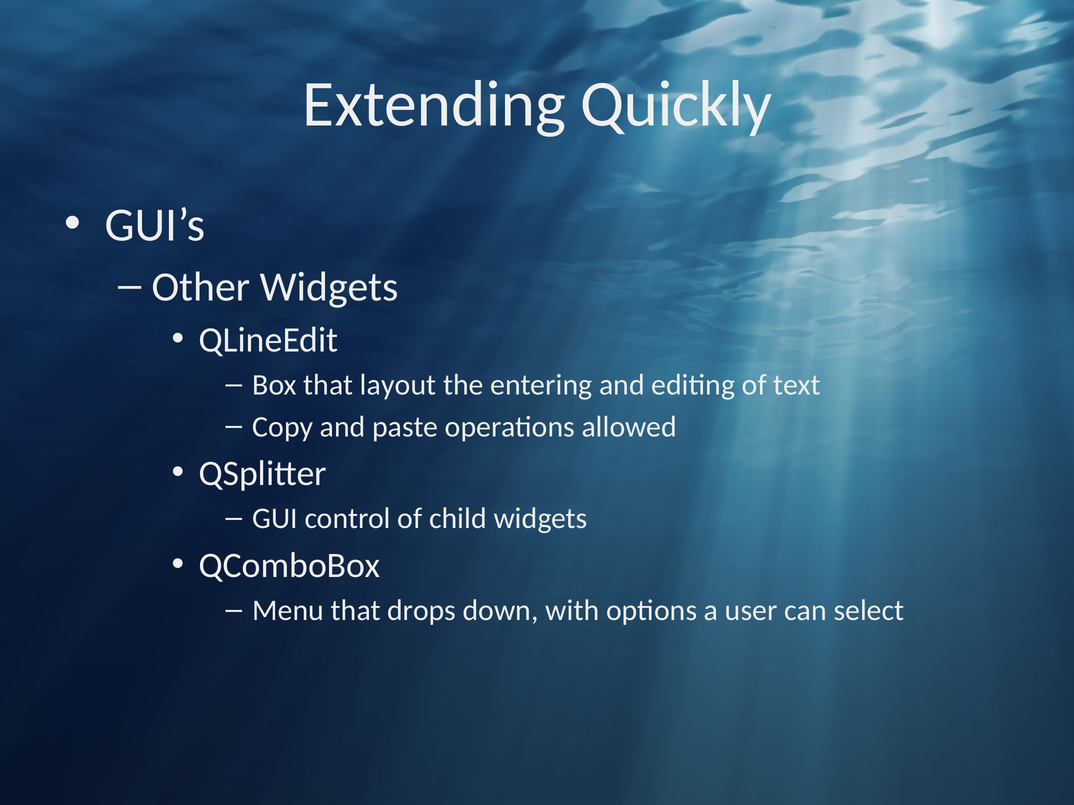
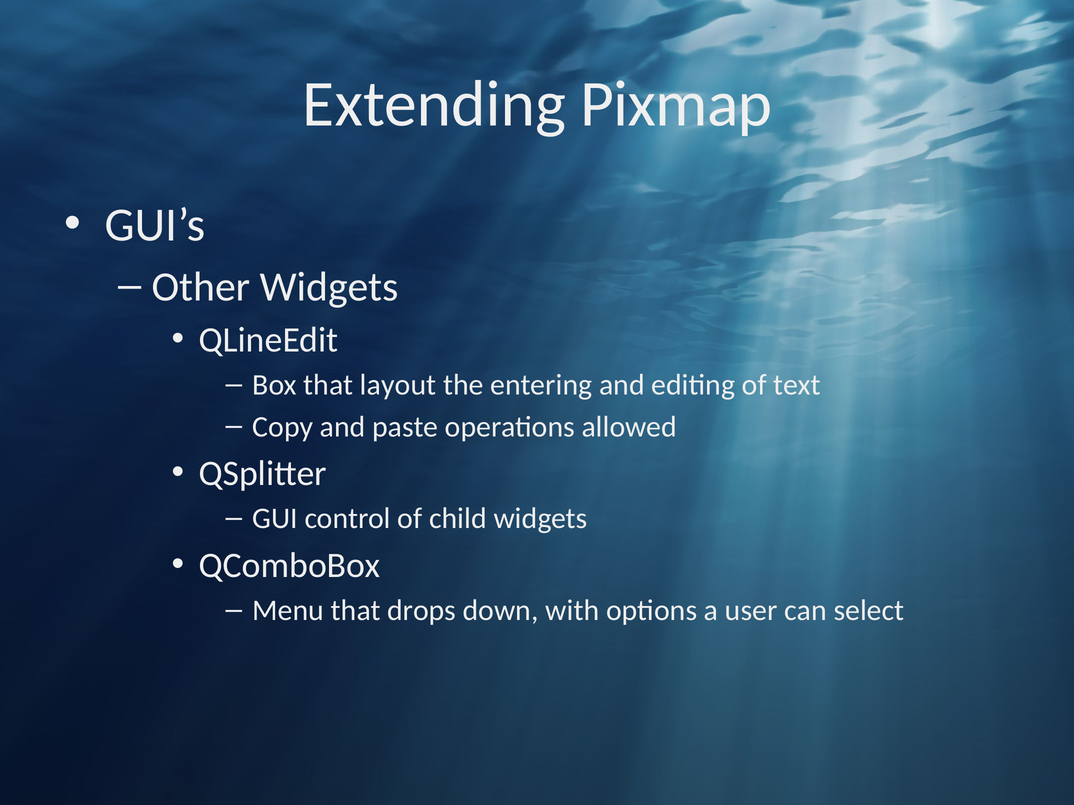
Quickly: Quickly -> Pixmap
